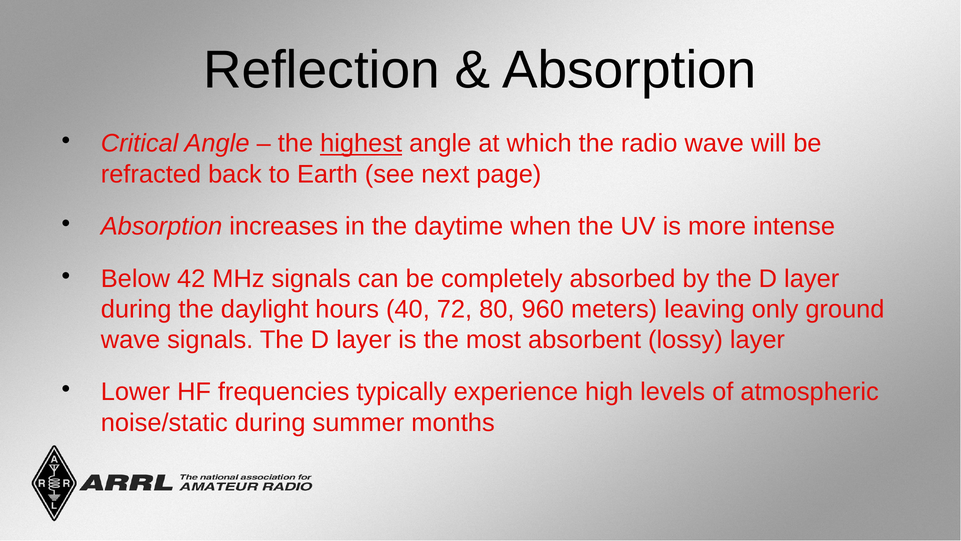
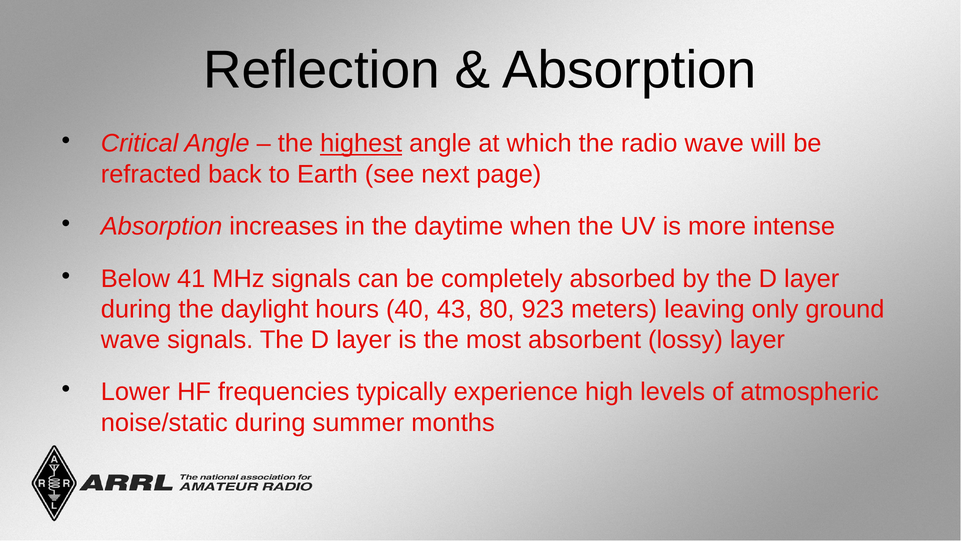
42: 42 -> 41
72: 72 -> 43
960: 960 -> 923
